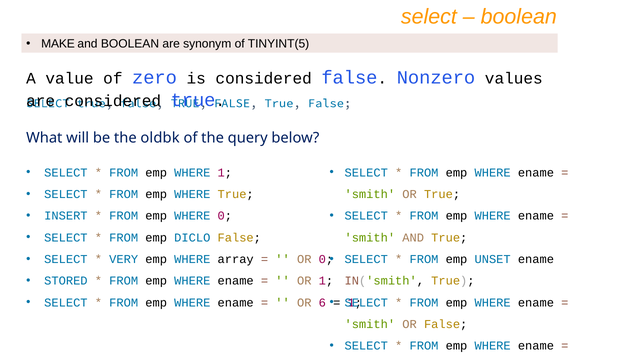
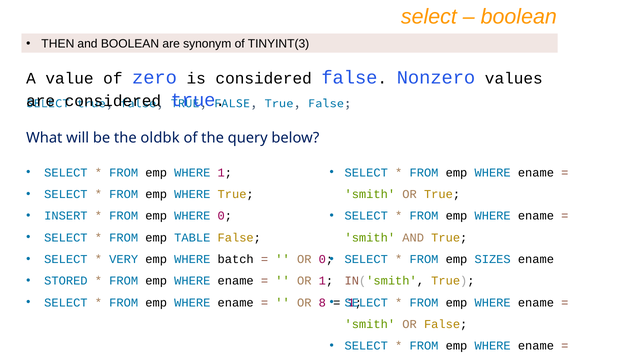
MAKE: MAKE -> THEN
TINYINT(5: TINYINT(5 -> TINYINT(3
DICLO: DICLO -> TABLE
array: array -> batch
UNSET: UNSET -> SIZES
6: 6 -> 8
